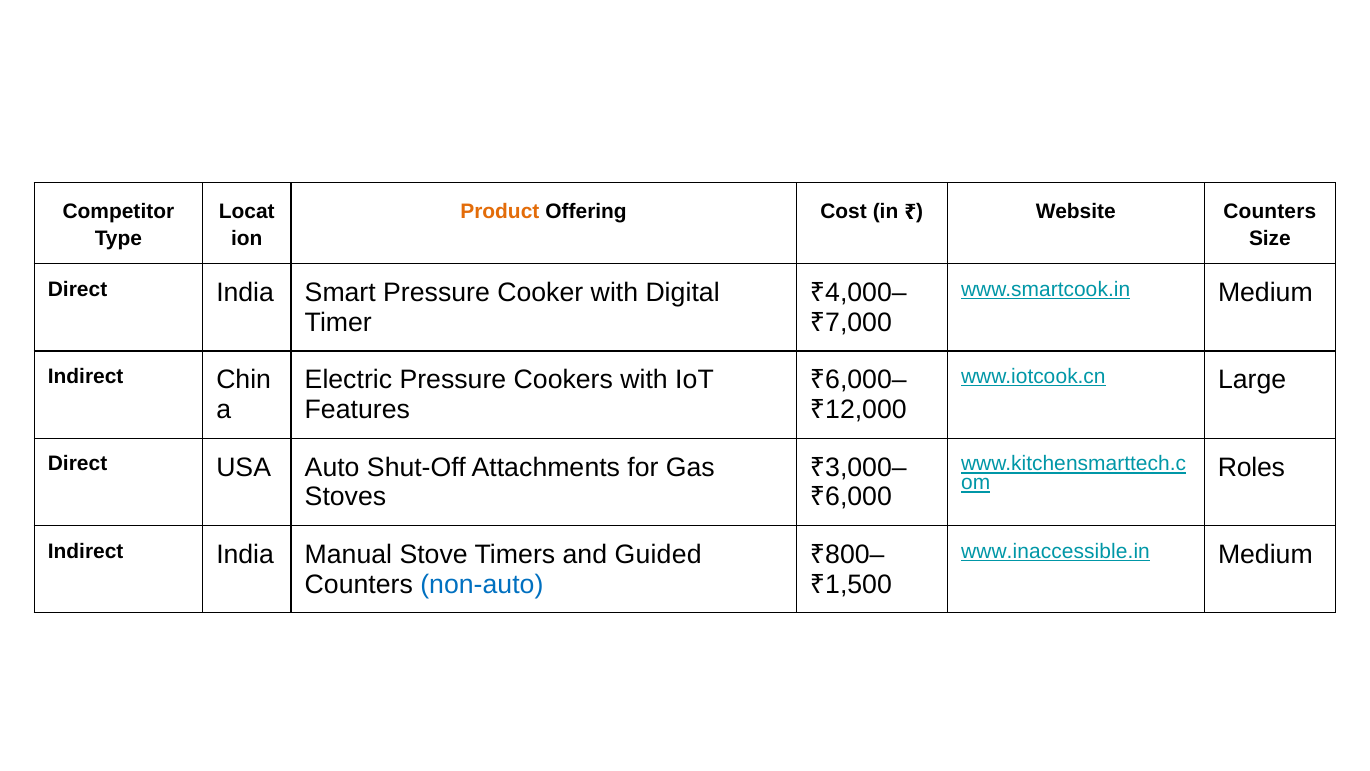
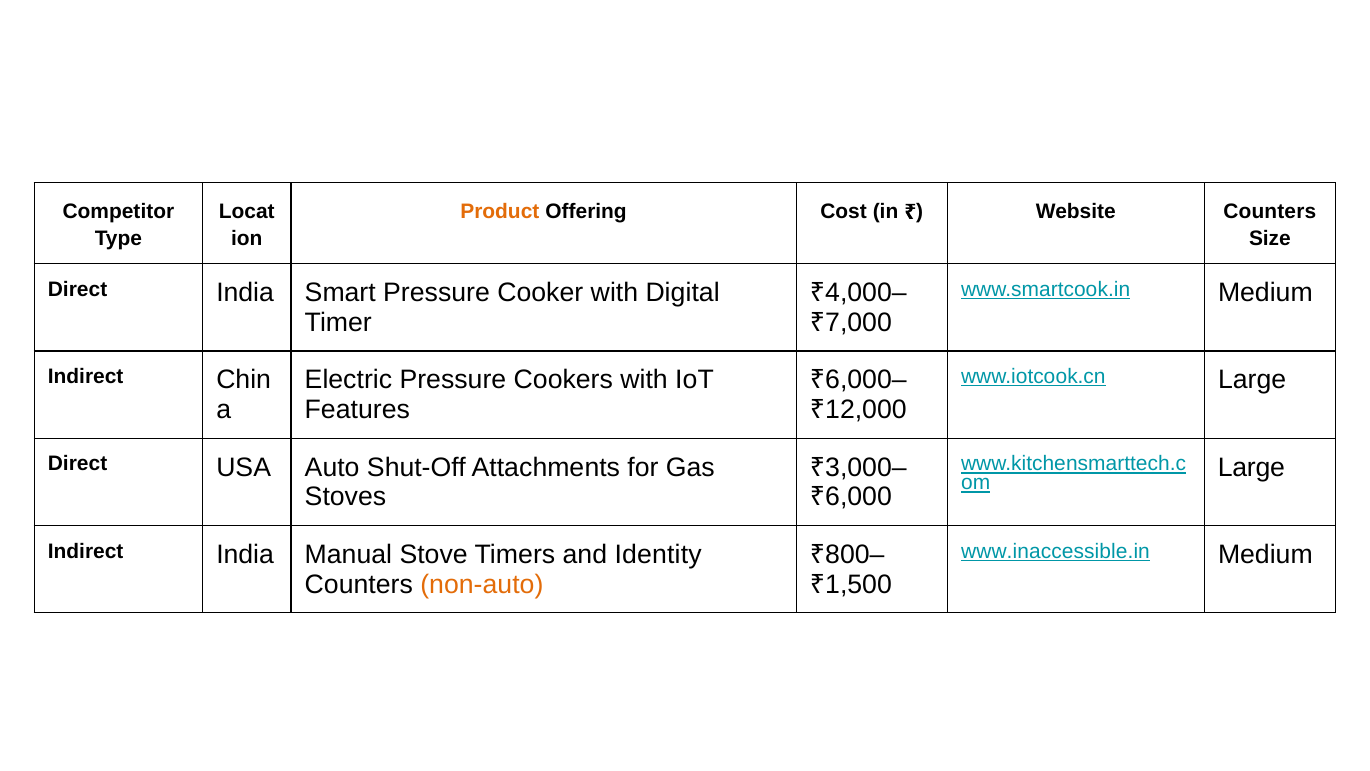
Roles at (1251, 467): Roles -> Large
Guided: Guided -> Identity
non-auto colour: blue -> orange
